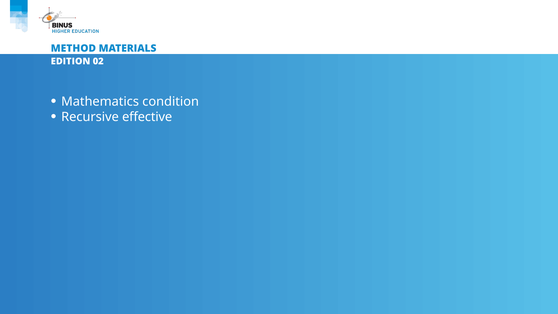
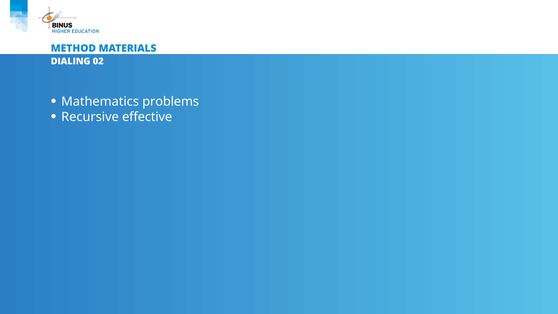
EDITION: EDITION -> DIALING
condition: condition -> problems
